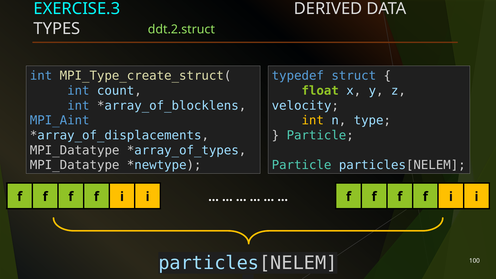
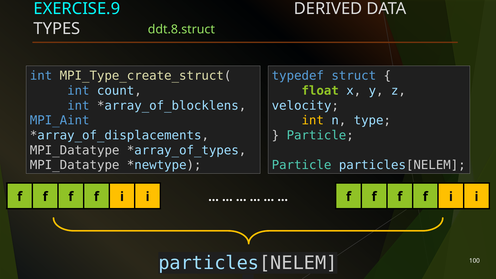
EXERCISE.3: EXERCISE.3 -> EXERCISE.9
ddt.2.struct: ddt.2.struct -> ddt.8.struct
